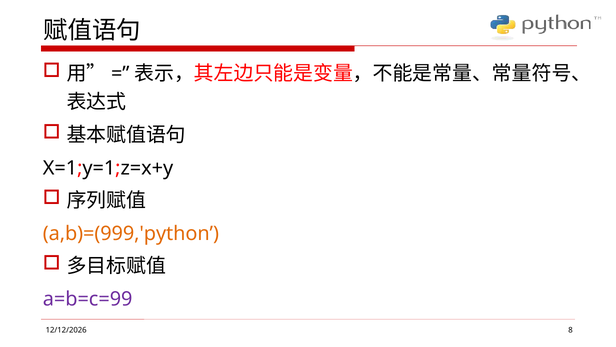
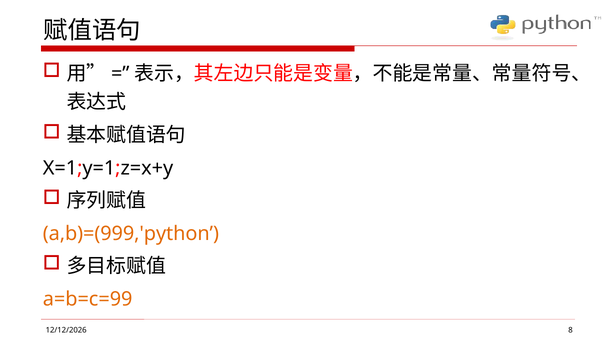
a=b=c=99 colour: purple -> orange
